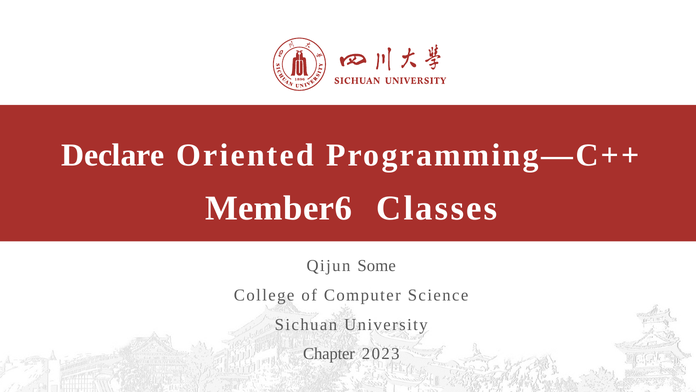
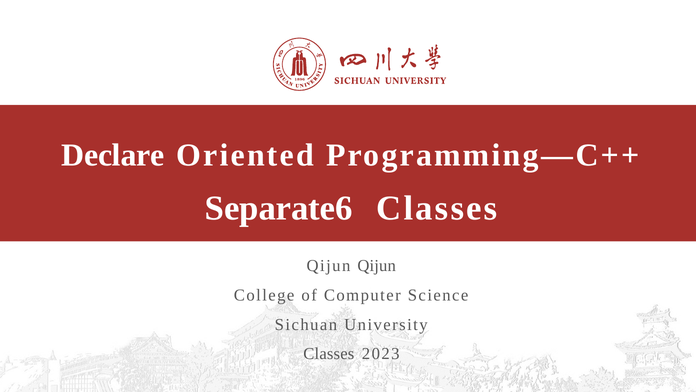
Member6: Member6 -> Separate6
Qijun Some: Some -> Qijun
Chapter at (329, 353): Chapter -> Classes
